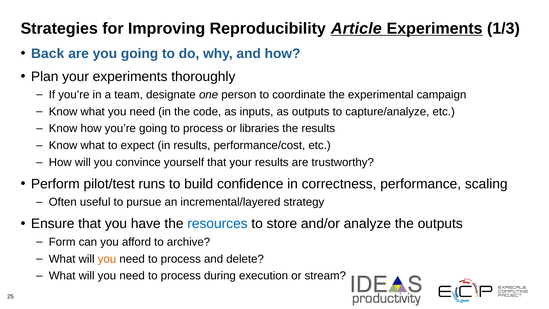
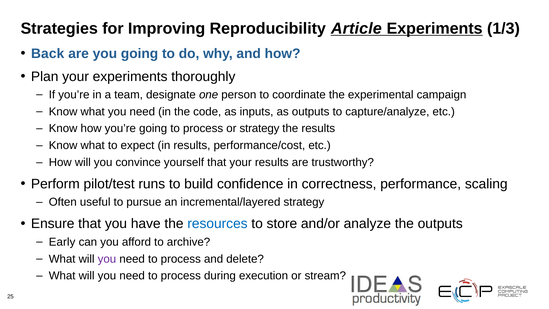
or libraries: libraries -> strategy
Form: Form -> Early
you at (107, 259) colour: orange -> purple
